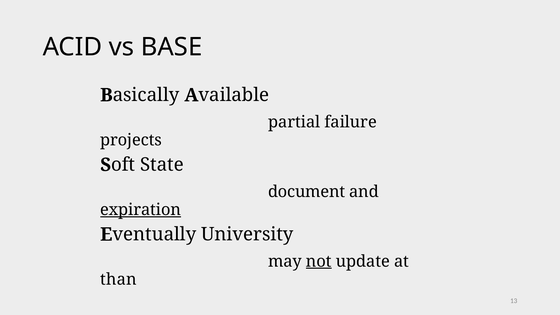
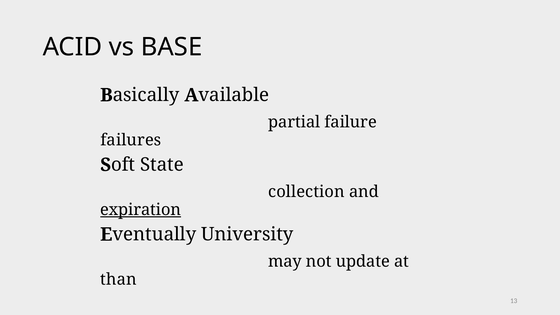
projects: projects -> failures
document: document -> collection
not underline: present -> none
